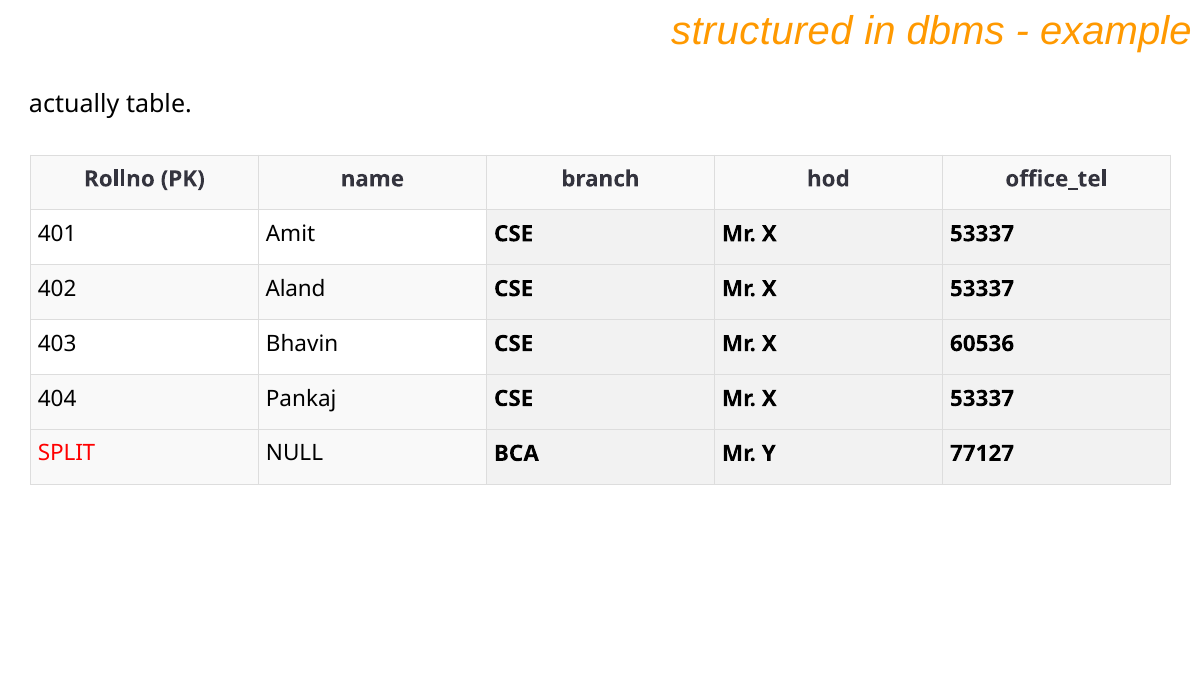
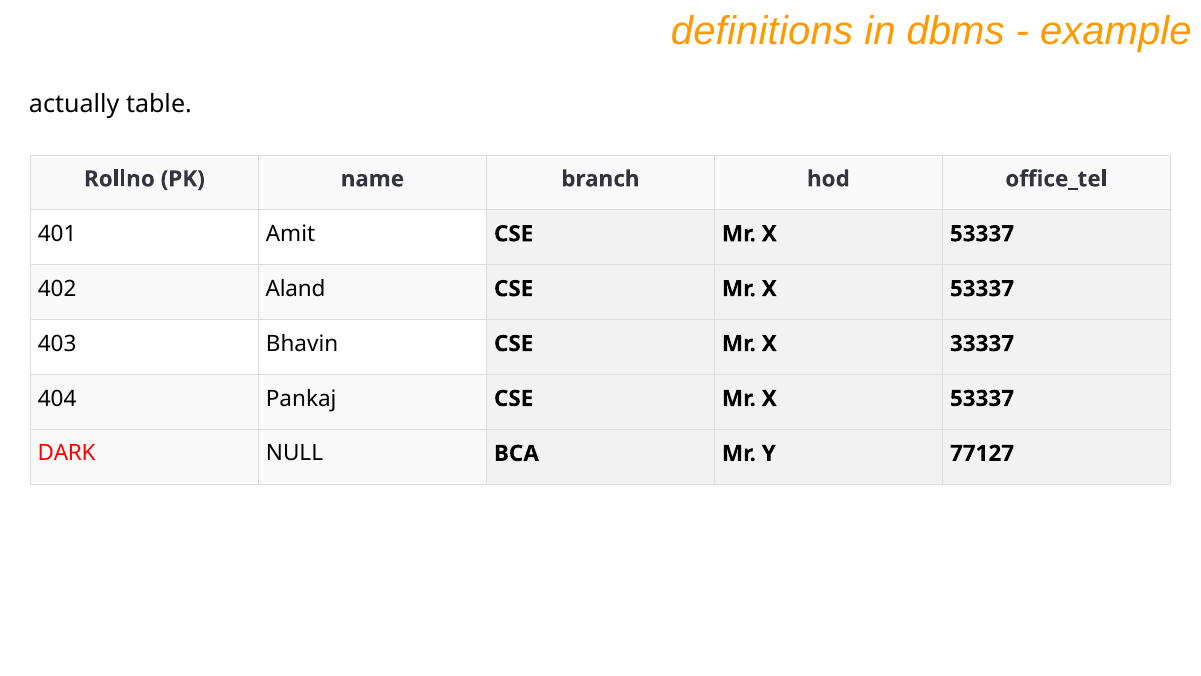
structured: structured -> definitions
60536: 60536 -> 33337
SPLIT: SPLIT -> DARK
